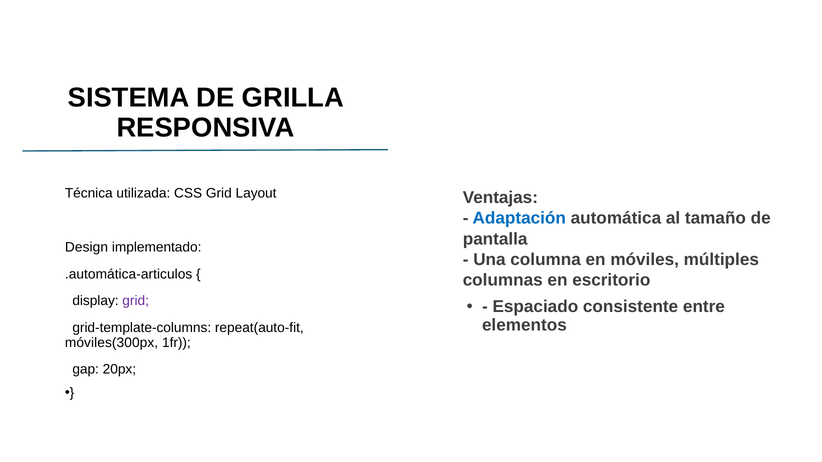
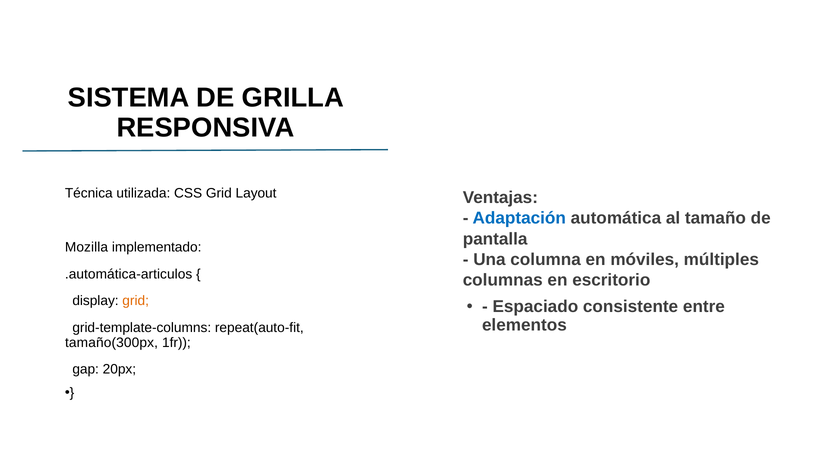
Design: Design -> Mozilla
grid at (136, 301) colour: purple -> orange
móviles(300px: móviles(300px -> tamaño(300px
